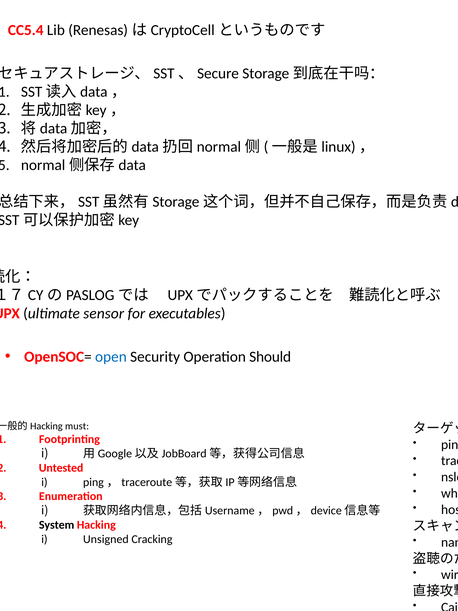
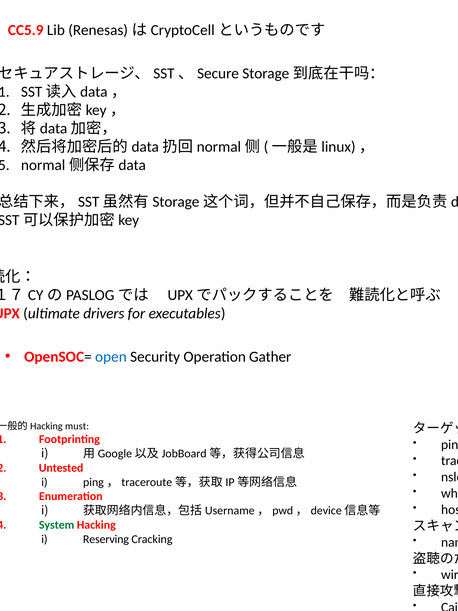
CC5.4: CC5.4 -> CC5.9
sensor: sensor -> drivers
Should: Should -> Gather
System colour: black -> green
Unsigned: Unsigned -> Reserving
